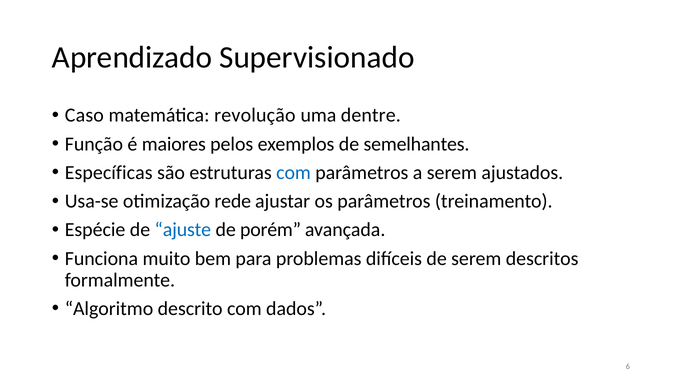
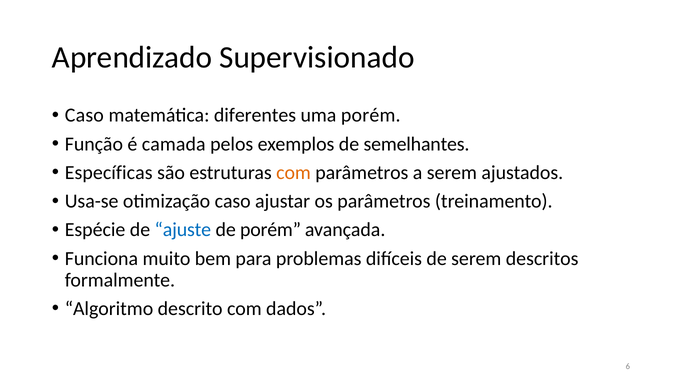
revolução: revolução -> diferentes
uma dentre: dentre -> porém
maiores: maiores -> camada
com at (294, 172) colour: blue -> orange
otimização rede: rede -> caso
